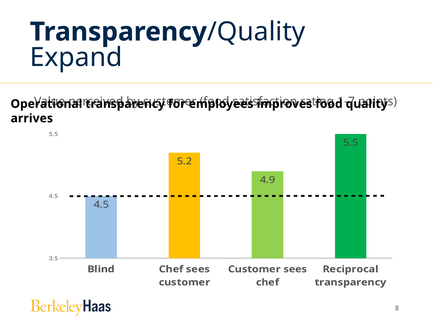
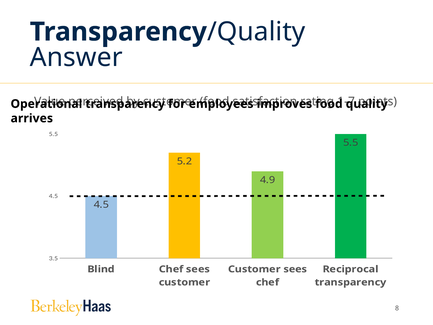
Expand: Expand -> Answer
